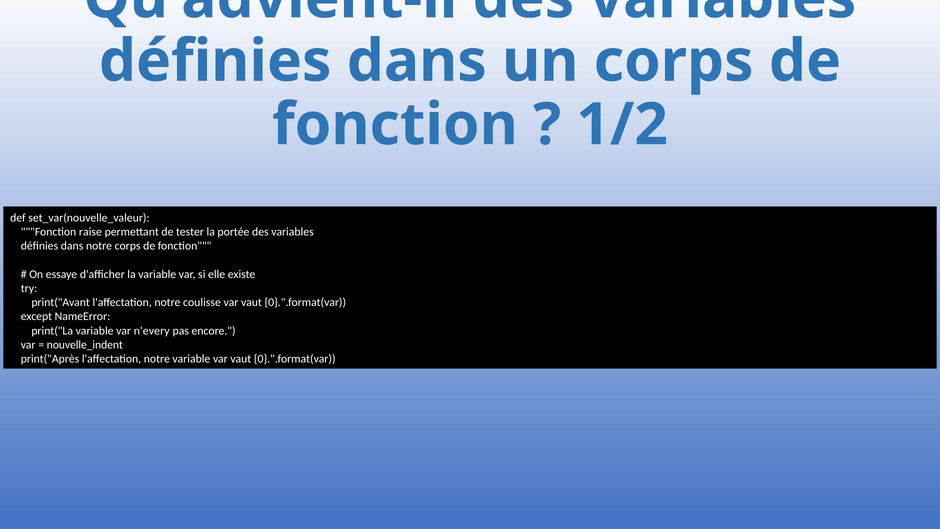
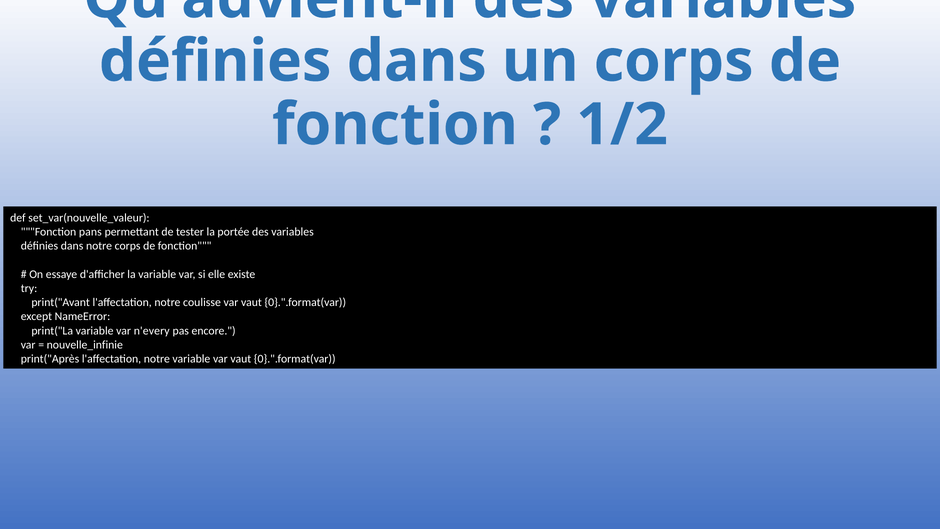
raise: raise -> pans
nouvelle_indent: nouvelle_indent -> nouvelle_infinie
